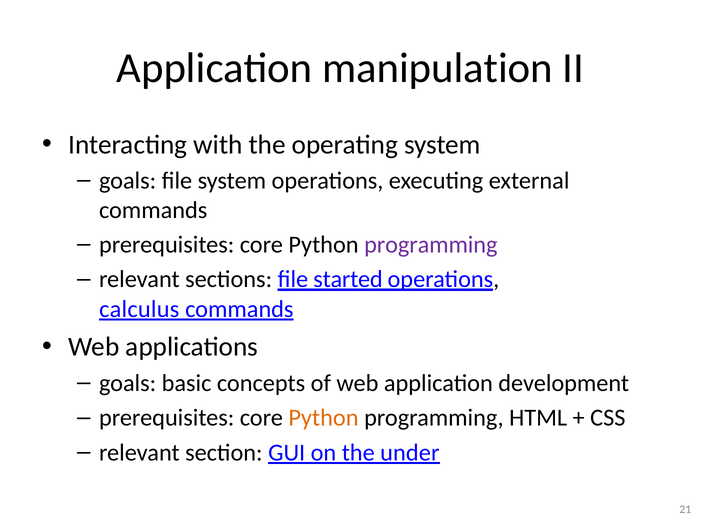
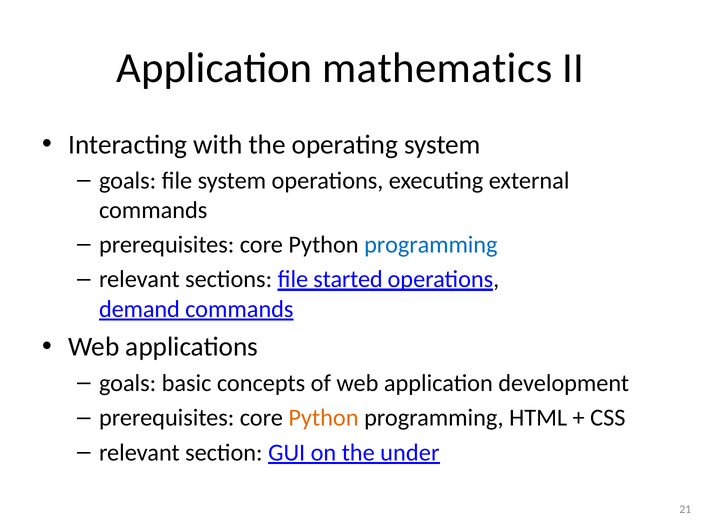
manipulation: manipulation -> mathematics
programming at (431, 245) colour: purple -> blue
calculus: calculus -> demand
